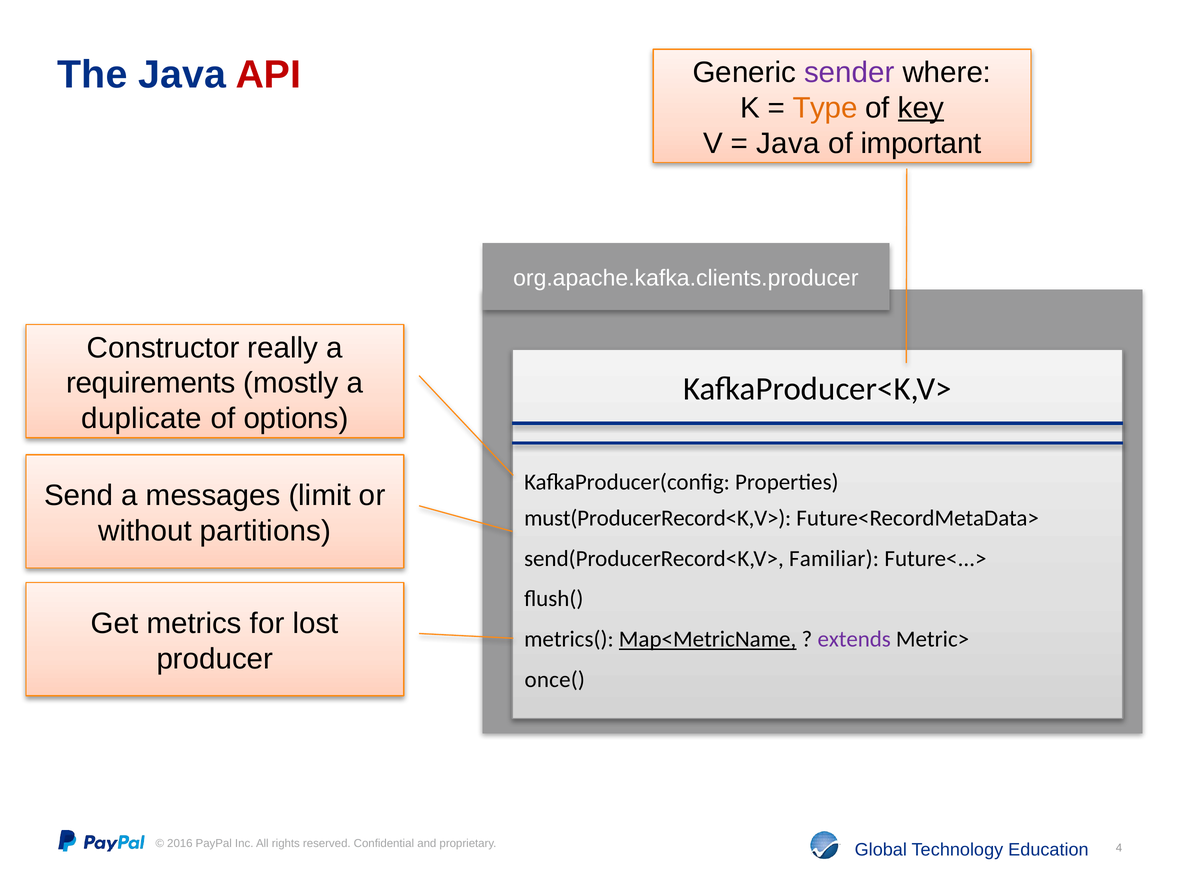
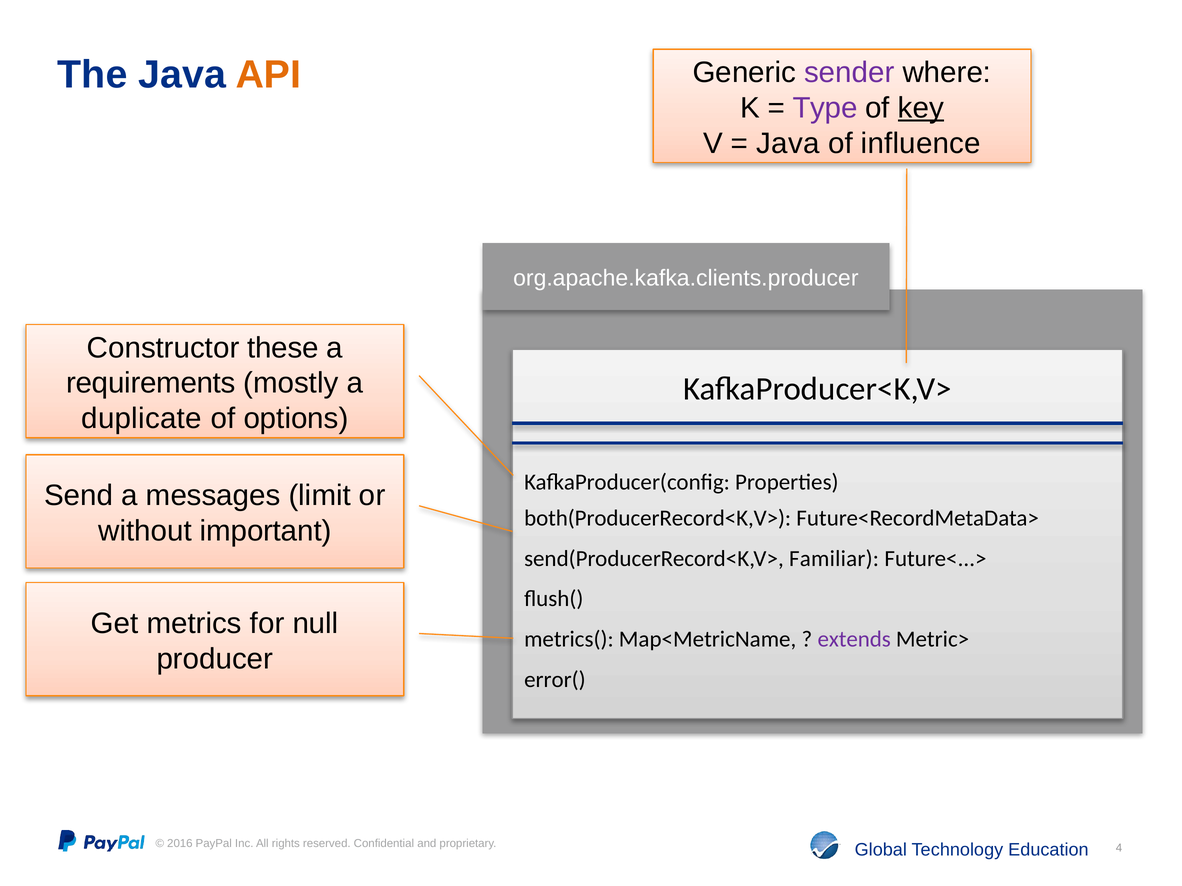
API colour: red -> orange
Type colour: orange -> purple
important: important -> influence
really: really -> these
must(ProducerRecord<K,V>: must(ProducerRecord<K,V> -> both(ProducerRecord<K,V>
partitions: partitions -> important
lost: lost -> null
Map<MetricName underline: present -> none
once(: once( -> error(
